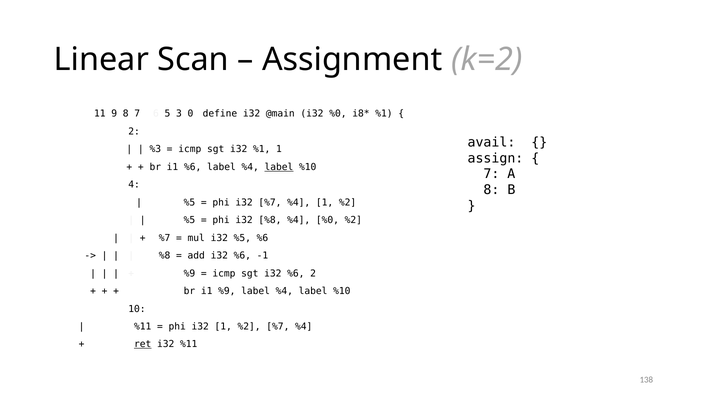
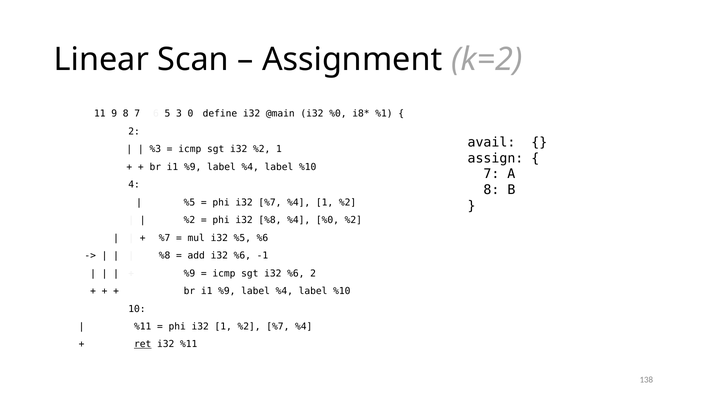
i32 %1: %1 -> %2
%6 at (193, 167): %6 -> %9
label at (279, 167) underline: present -> none
%5 at (189, 220): %5 -> %2
